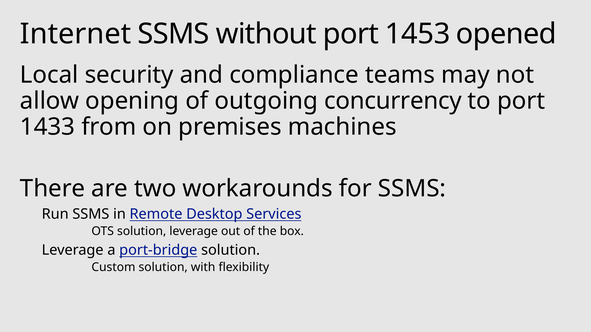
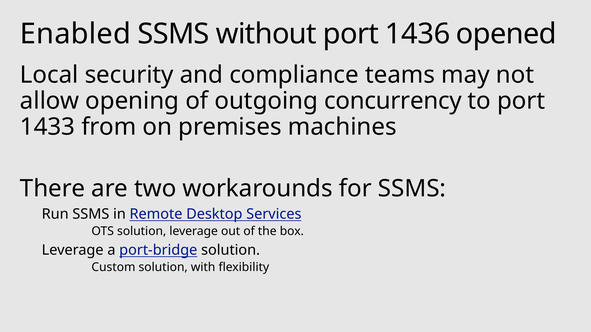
Internet: Internet -> Enabled
1453: 1453 -> 1436
